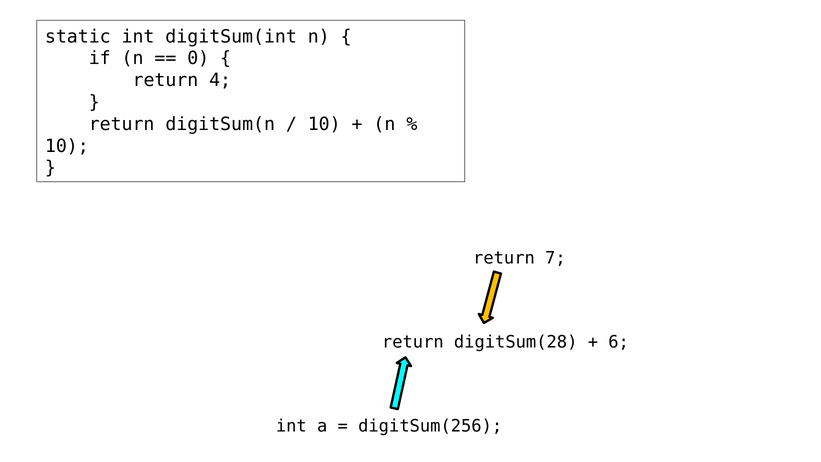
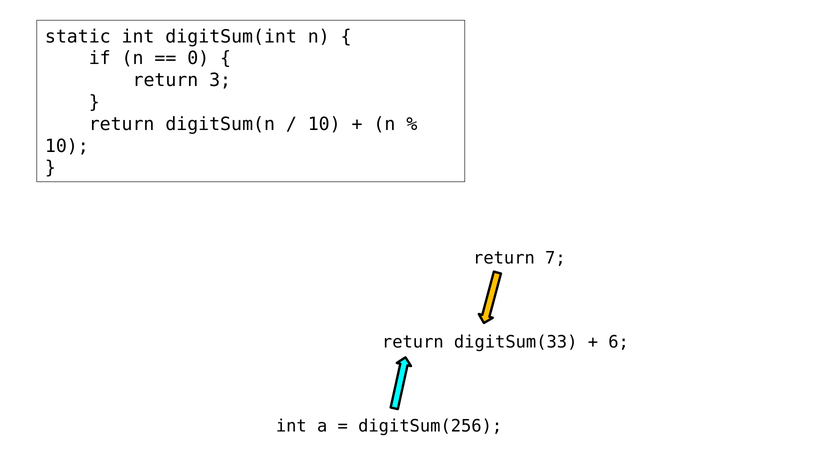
4: 4 -> 3
digitSum(28: digitSum(28 -> digitSum(33
